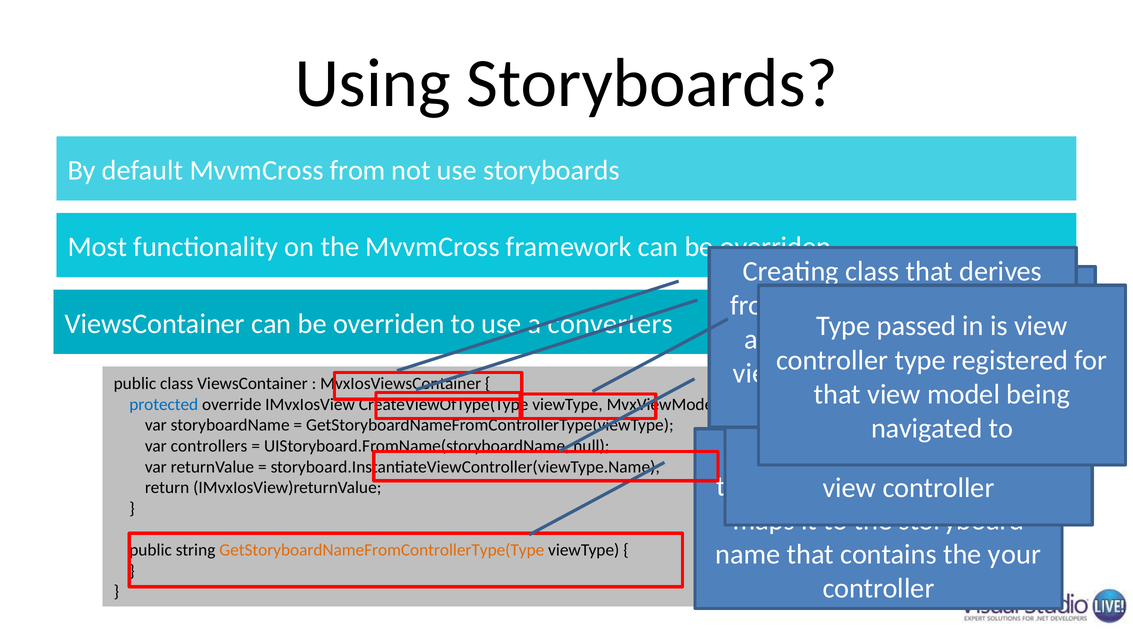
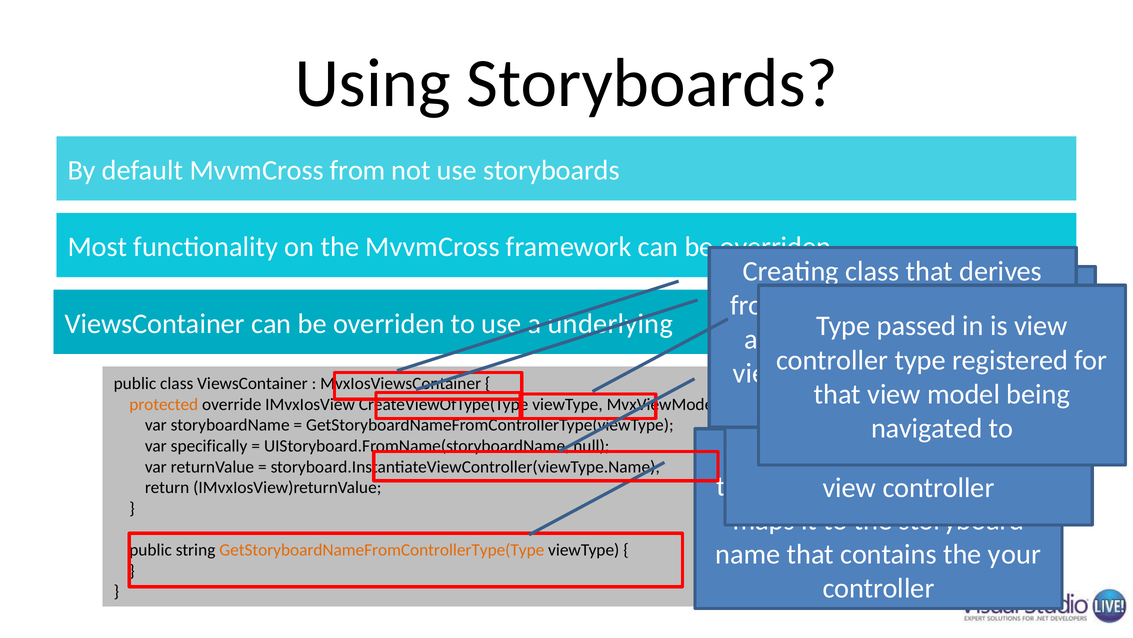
converters: converters -> underlying
protected colour: blue -> orange
var controllers: controllers -> specifically
